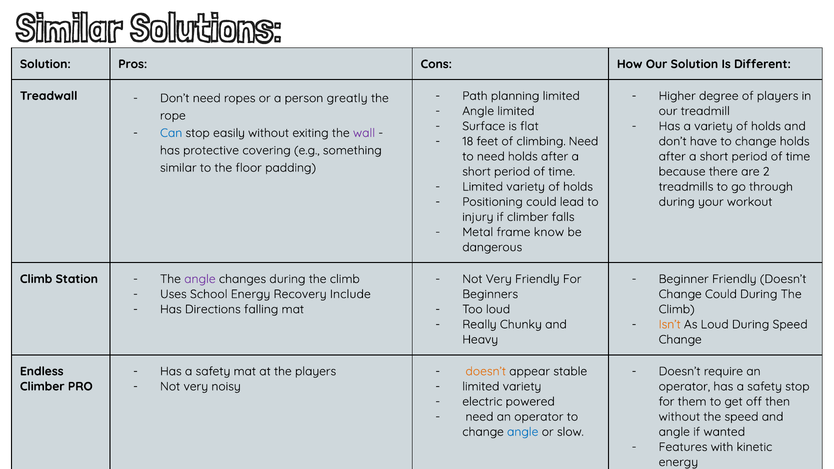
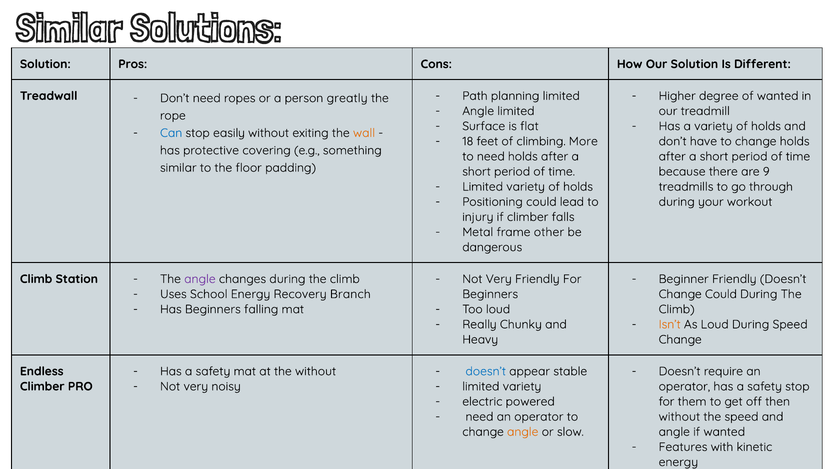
of players: players -> wanted
wall colour: purple -> orange
climbing Need: Need -> More
2: 2 -> 9
know: know -> other
Include: Include -> Branch
Has Directions: Directions -> Beginners
the players: players -> without
doesn’t at (486, 371) colour: orange -> blue
angle at (523, 432) colour: blue -> orange
